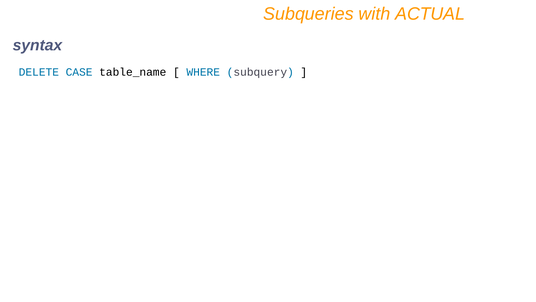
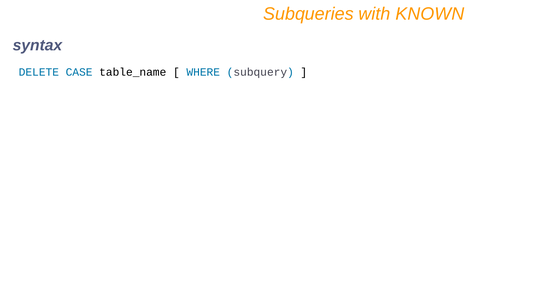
ACTUAL: ACTUAL -> KNOWN
